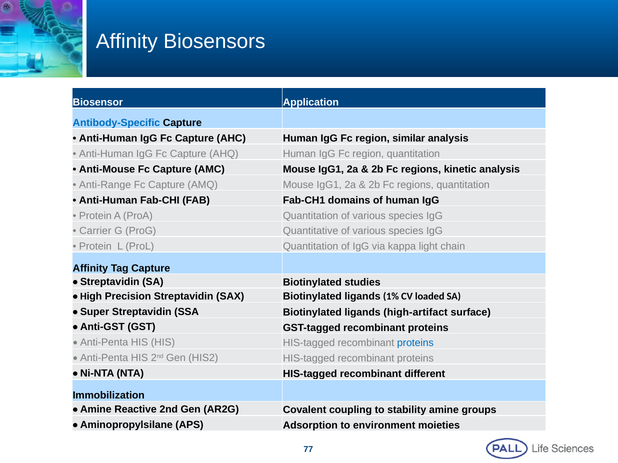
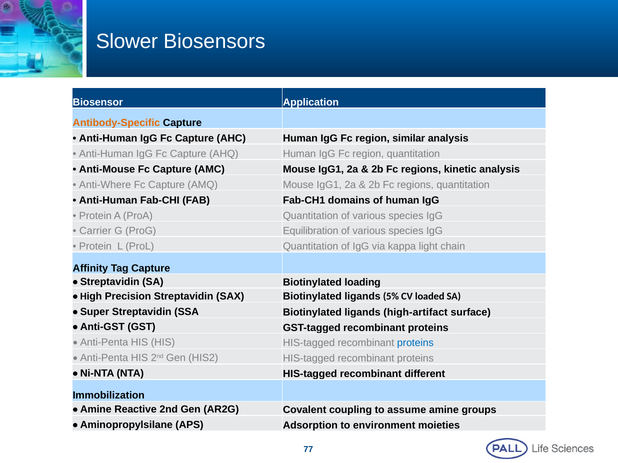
Affinity at (127, 42): Affinity -> Slower
Antibody-Specific colour: blue -> orange
Anti-Range: Anti-Range -> Anti-Where
Quantitative: Quantitative -> Equilibration
studies: studies -> loading
1%: 1% -> 5%
stability: stability -> assume
